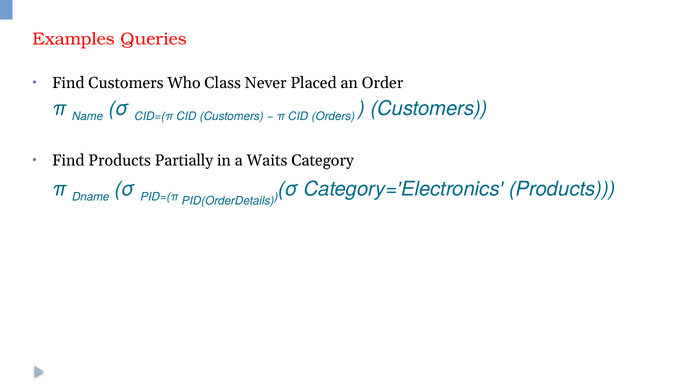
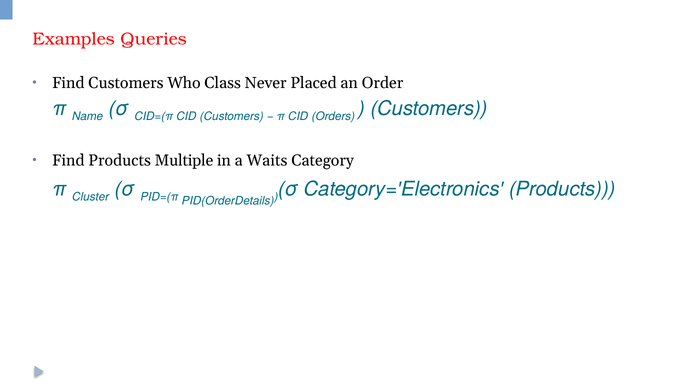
Partially: Partially -> Multiple
Dname: Dname -> Cluster
